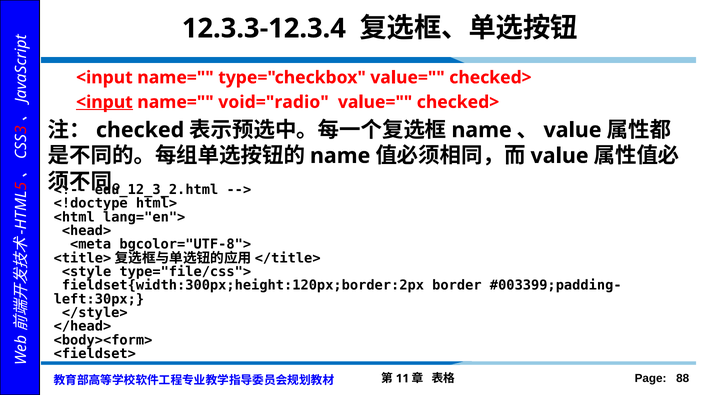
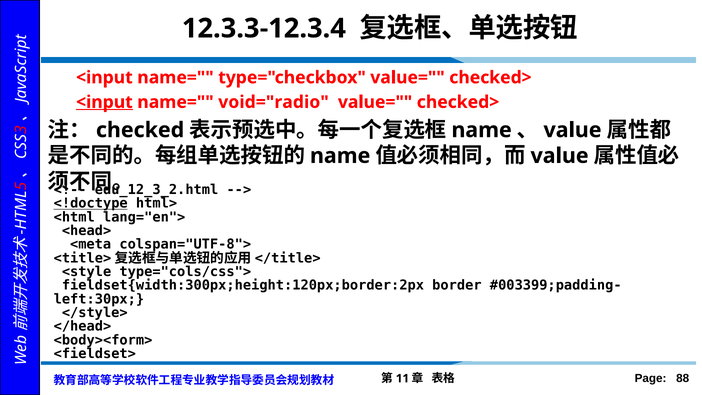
<!doctype underline: none -> present
bgcolor="UTF-8">: bgcolor="UTF-8"> -> colspan="UTF-8">
type="file/css">: type="file/css"> -> type="cols/css">
